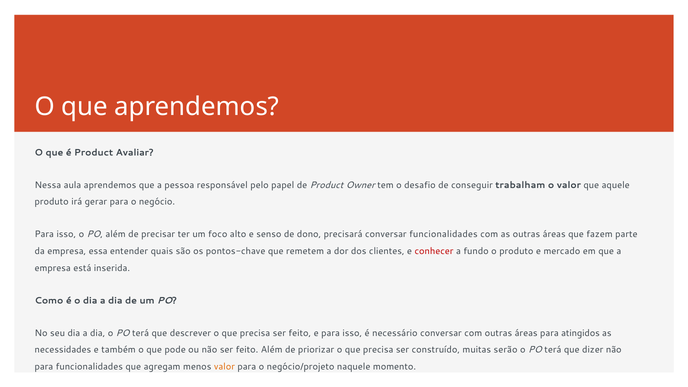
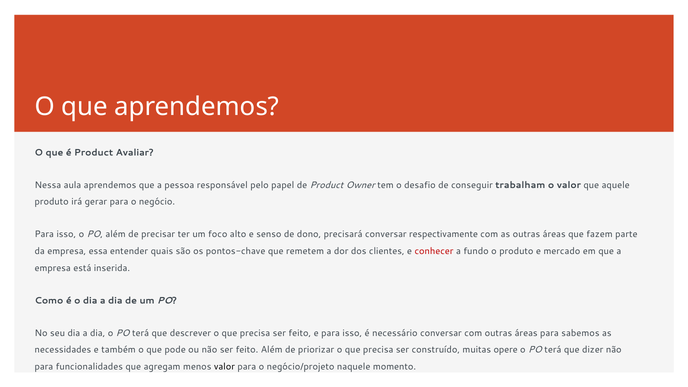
conversar funcionalidades: funcionalidades -> respectivamente
atingidos: atingidos -> sabemos
serão: serão -> opere
valor at (224, 367) colour: orange -> black
